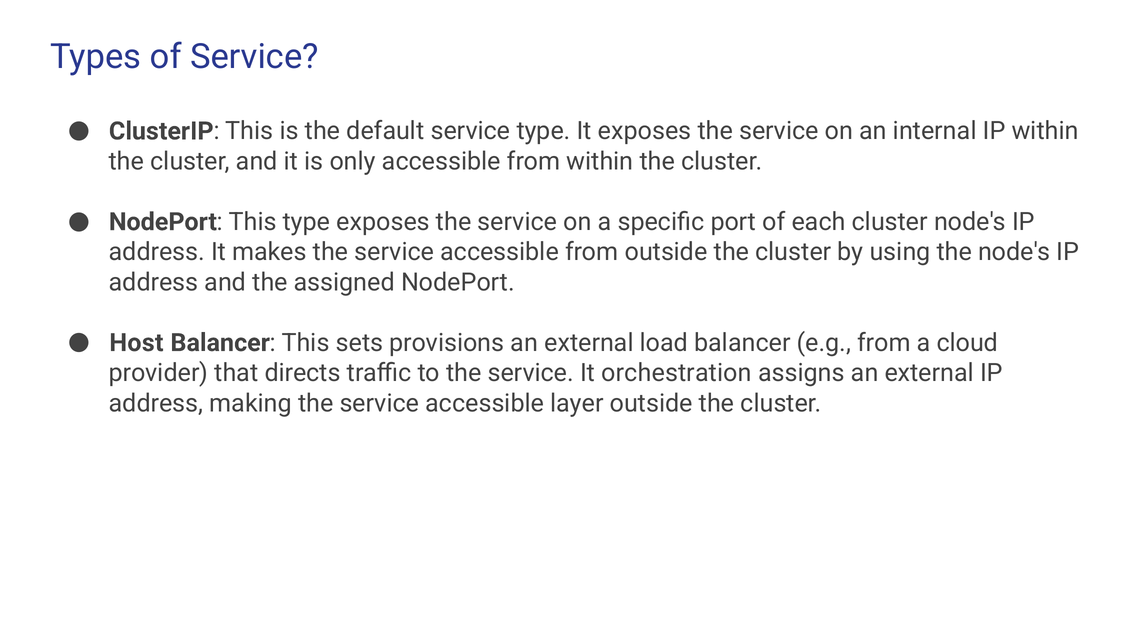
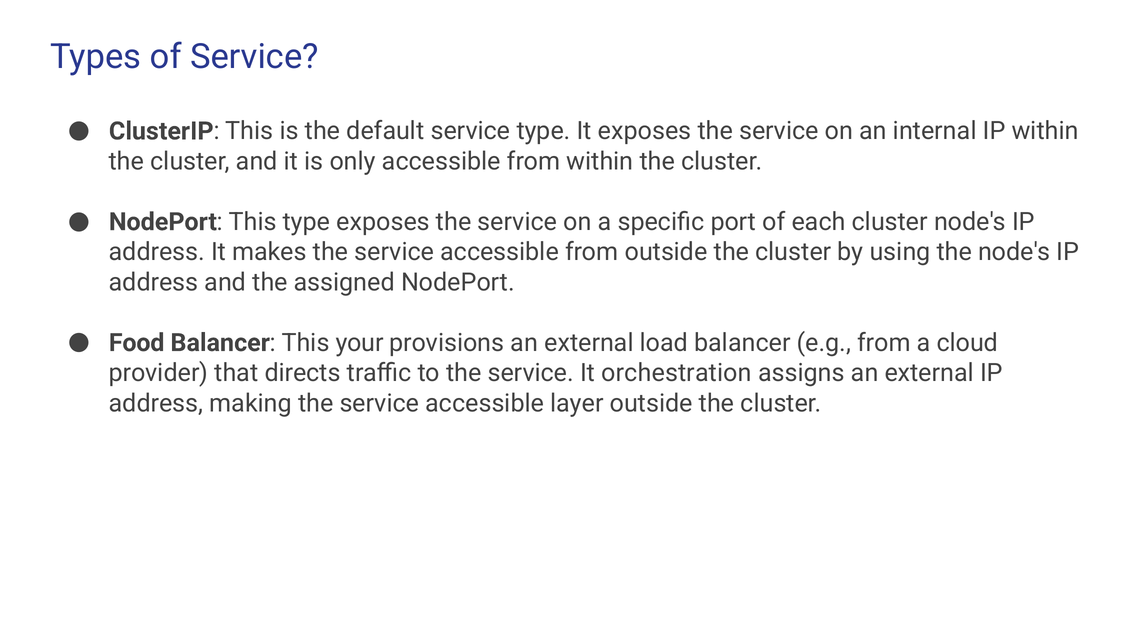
Host: Host -> Food
sets: sets -> your
